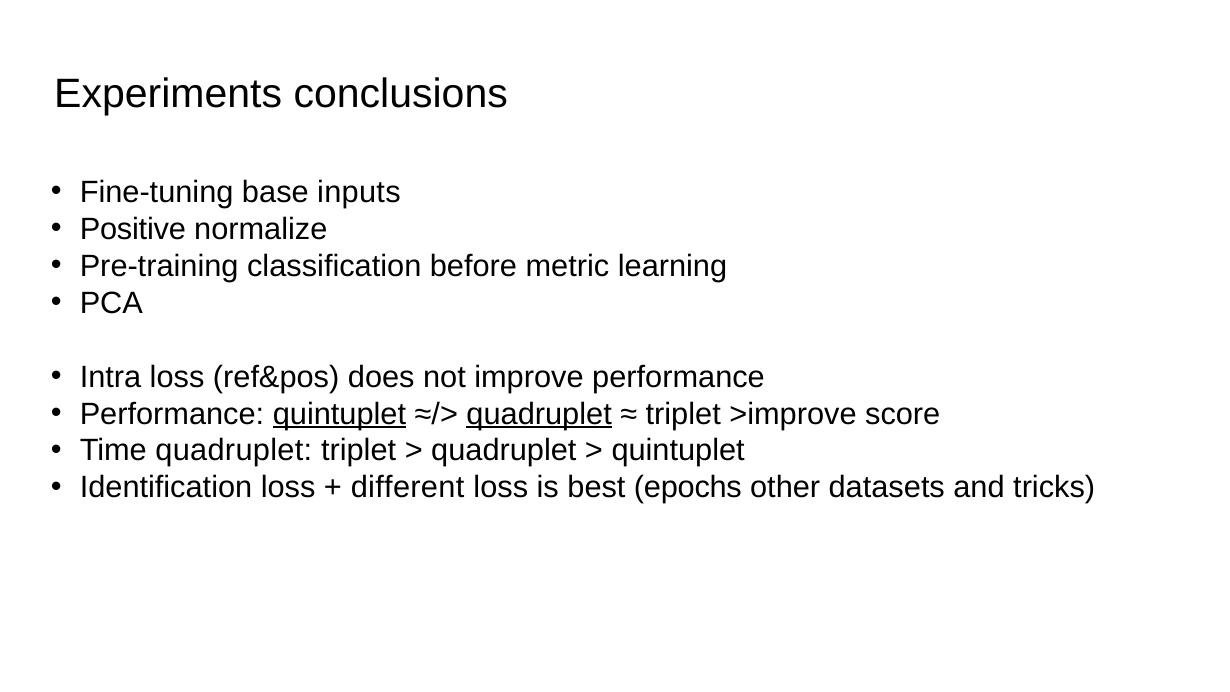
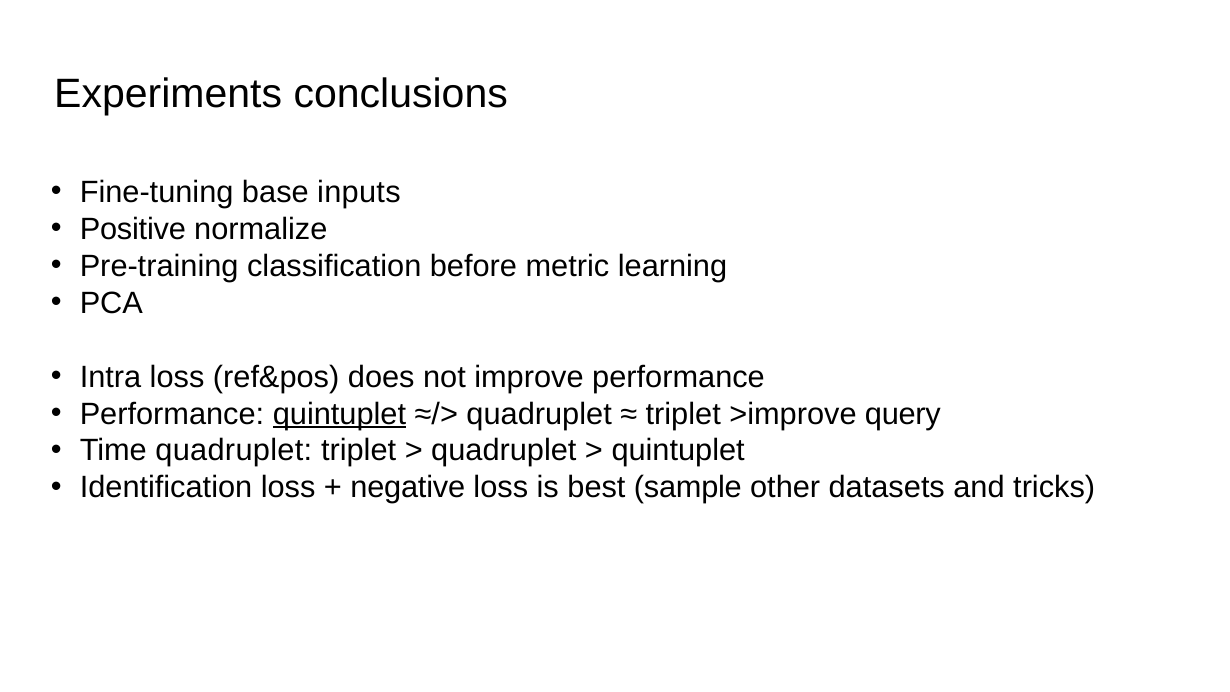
quadruplet at (539, 414) underline: present -> none
score: score -> query
different: different -> negative
epochs: epochs -> sample
